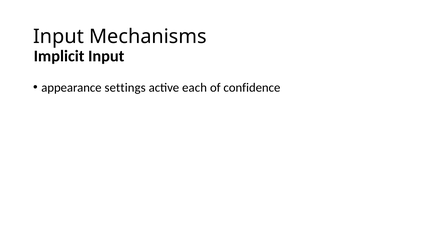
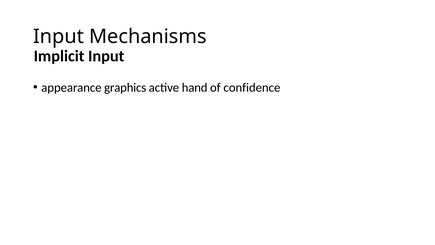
settings: settings -> graphics
each: each -> hand
